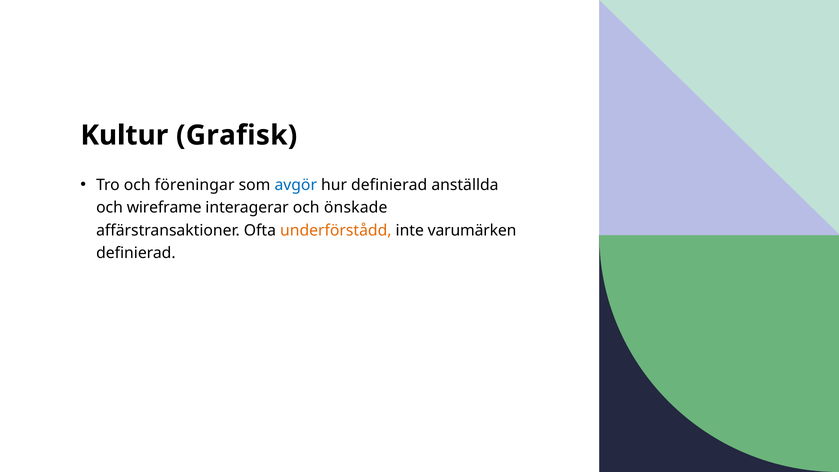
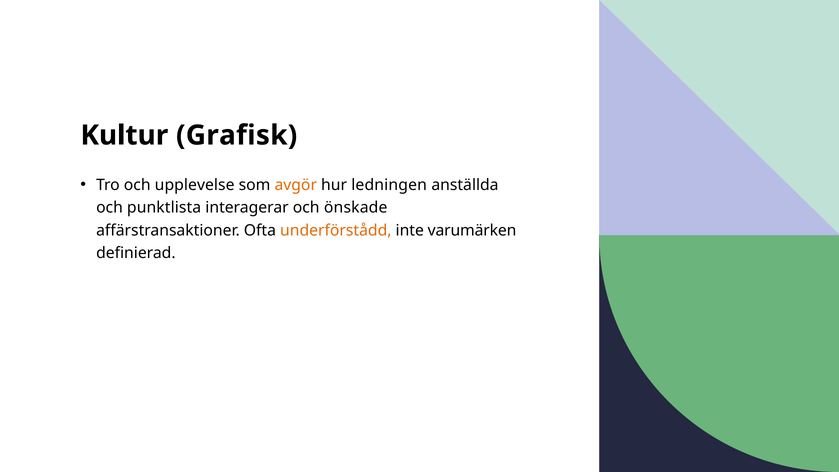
föreningar: föreningar -> upplevelse
avgör colour: blue -> orange
hur definierad: definierad -> ledningen
wireframe: wireframe -> punktlista
